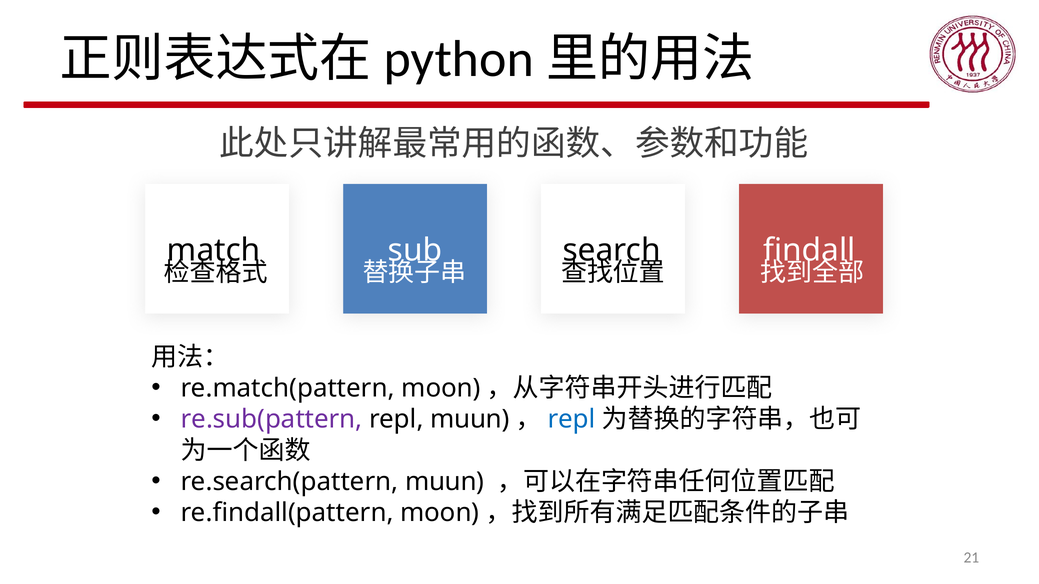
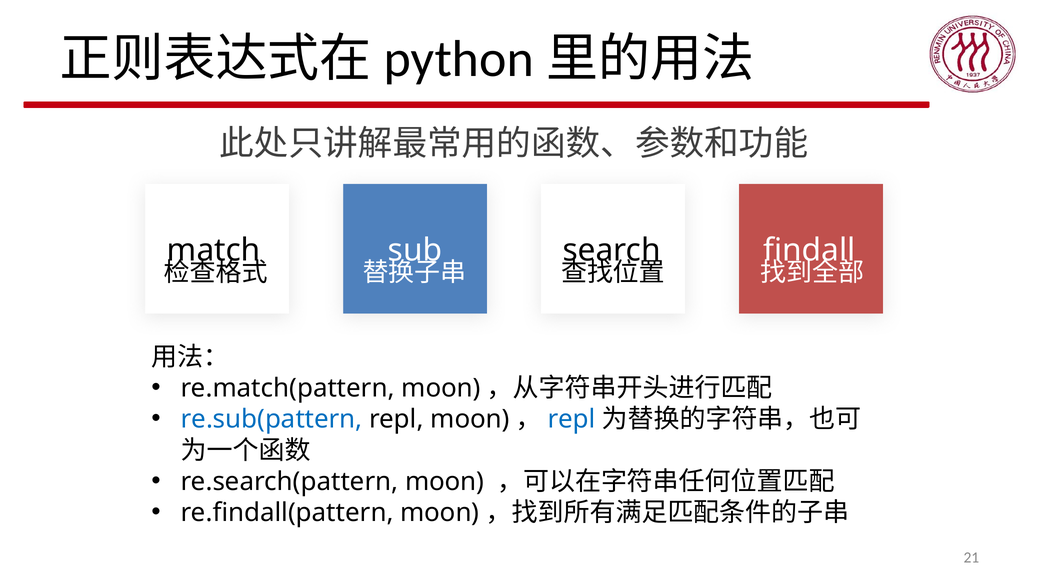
re.sub(pattern colour: purple -> blue
repl muun: muun -> moon
re.search(pattern muun: muun -> moon
